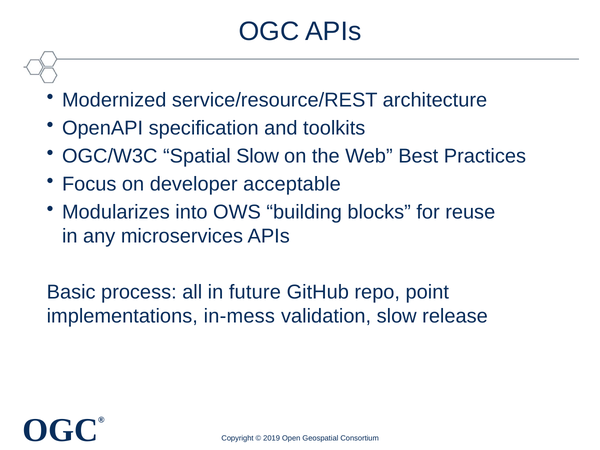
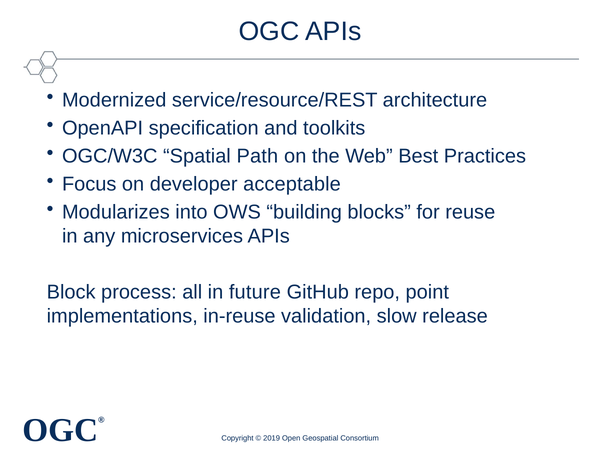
Spatial Slow: Slow -> Path
Basic: Basic -> Block
in-mess: in-mess -> in-reuse
